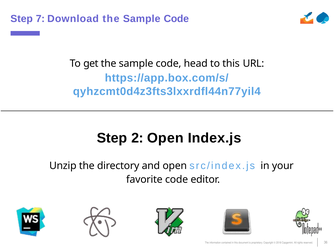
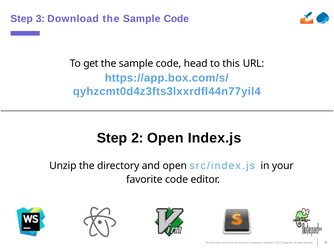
7: 7 -> 3
